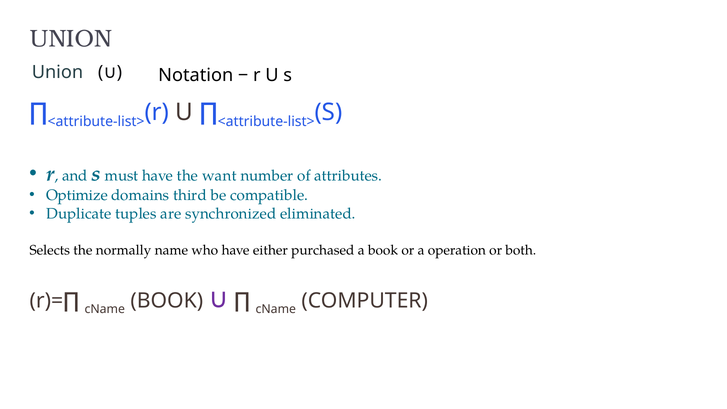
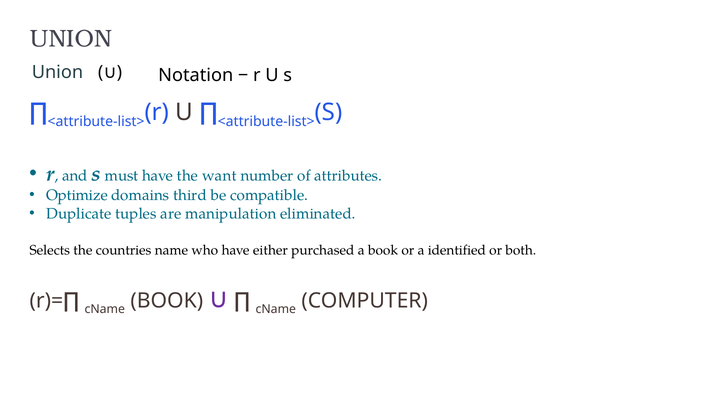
synchronized: synchronized -> manipulation
normally: normally -> countries
operation: operation -> identified
